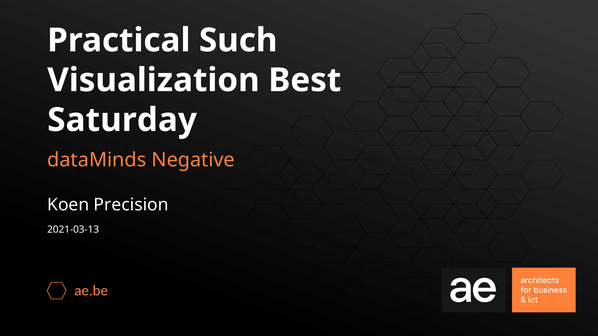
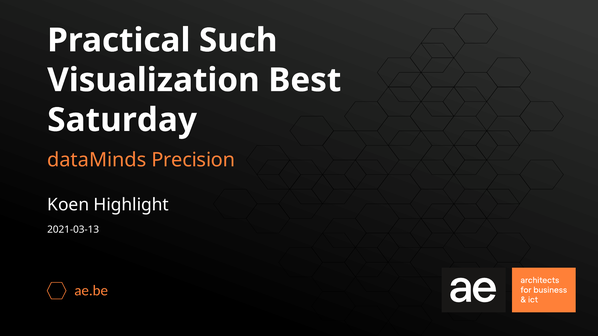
Negative: Negative -> Precision
Precision: Precision -> Highlight
